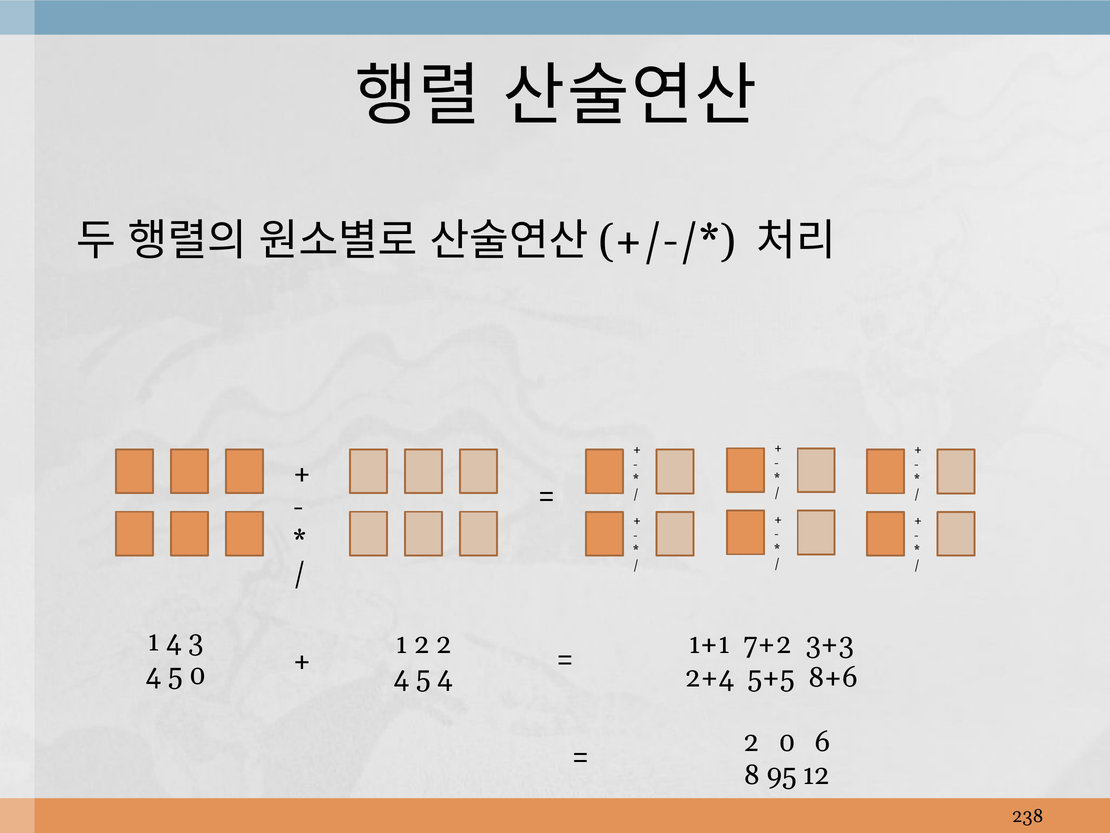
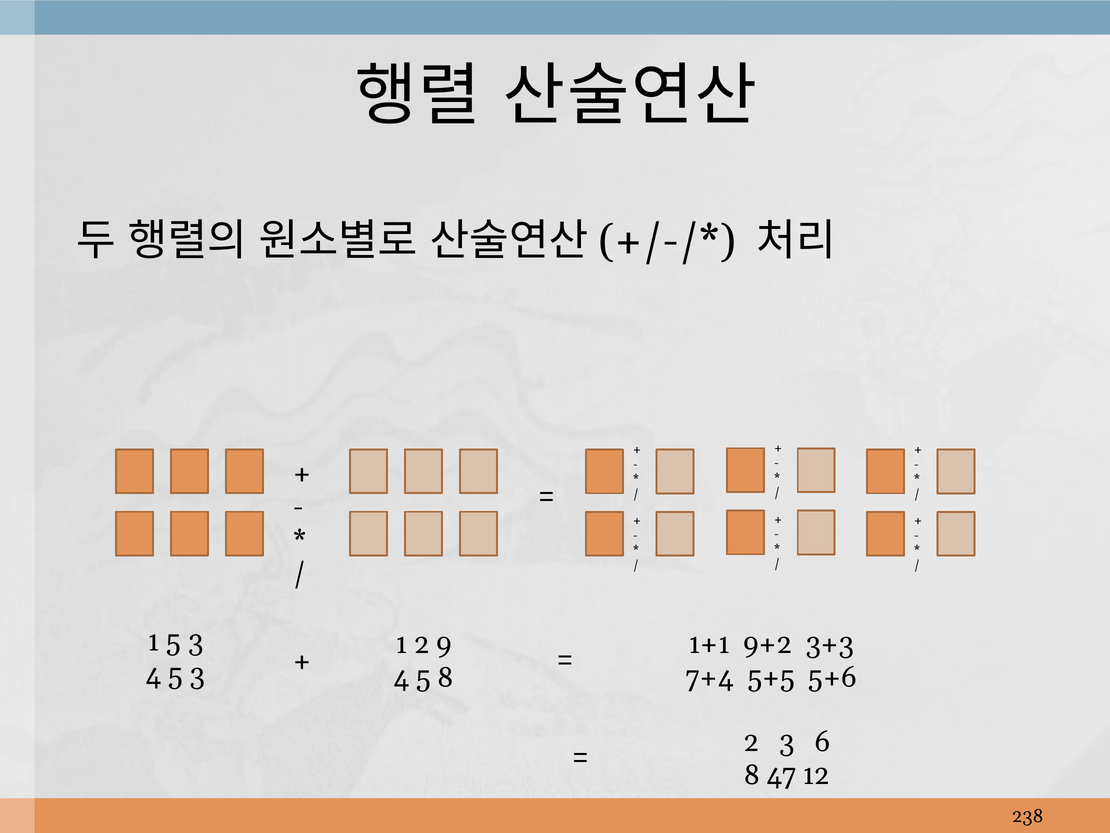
1 4: 4 -> 5
2 2: 2 -> 9
7+2: 7+2 -> 9+2
4 5 0: 0 -> 3
5 4: 4 -> 8
2+4: 2+4 -> 7+4
8+6: 8+6 -> 5+6
2 0: 0 -> 3
95: 95 -> 47
